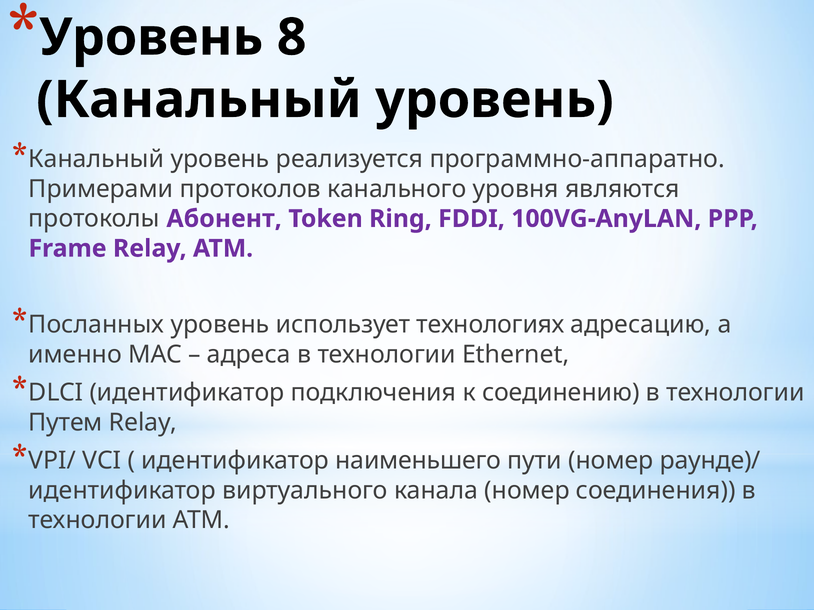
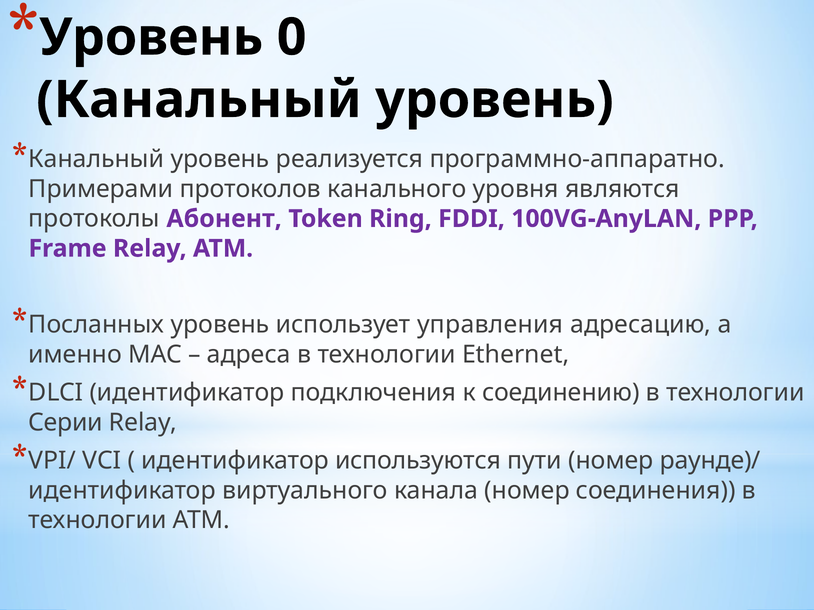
8: 8 -> 0
технологиях: технологиях -> управления
Путем: Путем -> Серии
наименьшего: наименьшего -> используются
